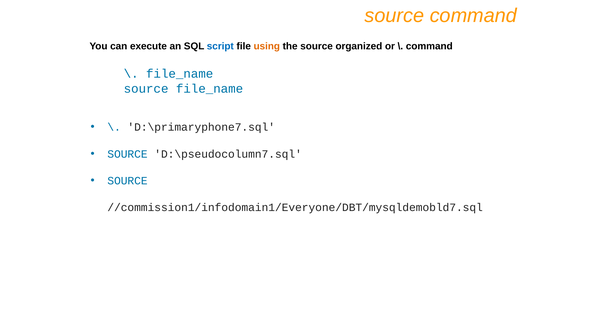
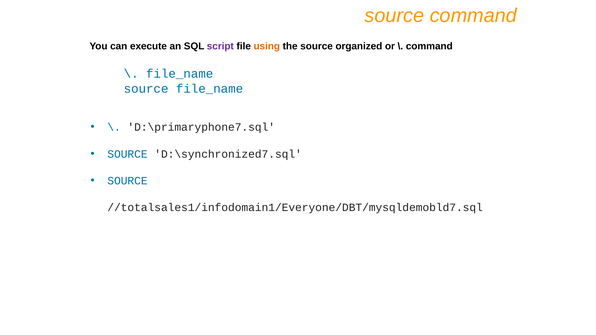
script colour: blue -> purple
D:\pseudocolumn7.sql: D:\pseudocolumn7.sql -> D:\synchronized7.sql
//commission1/infodomain1/Everyone/DBT/mysqldemobld7.sql: //commission1/infodomain1/Everyone/DBT/mysqldemobld7.sql -> //totalsales1/infodomain1/Everyone/DBT/mysqldemobld7.sql
